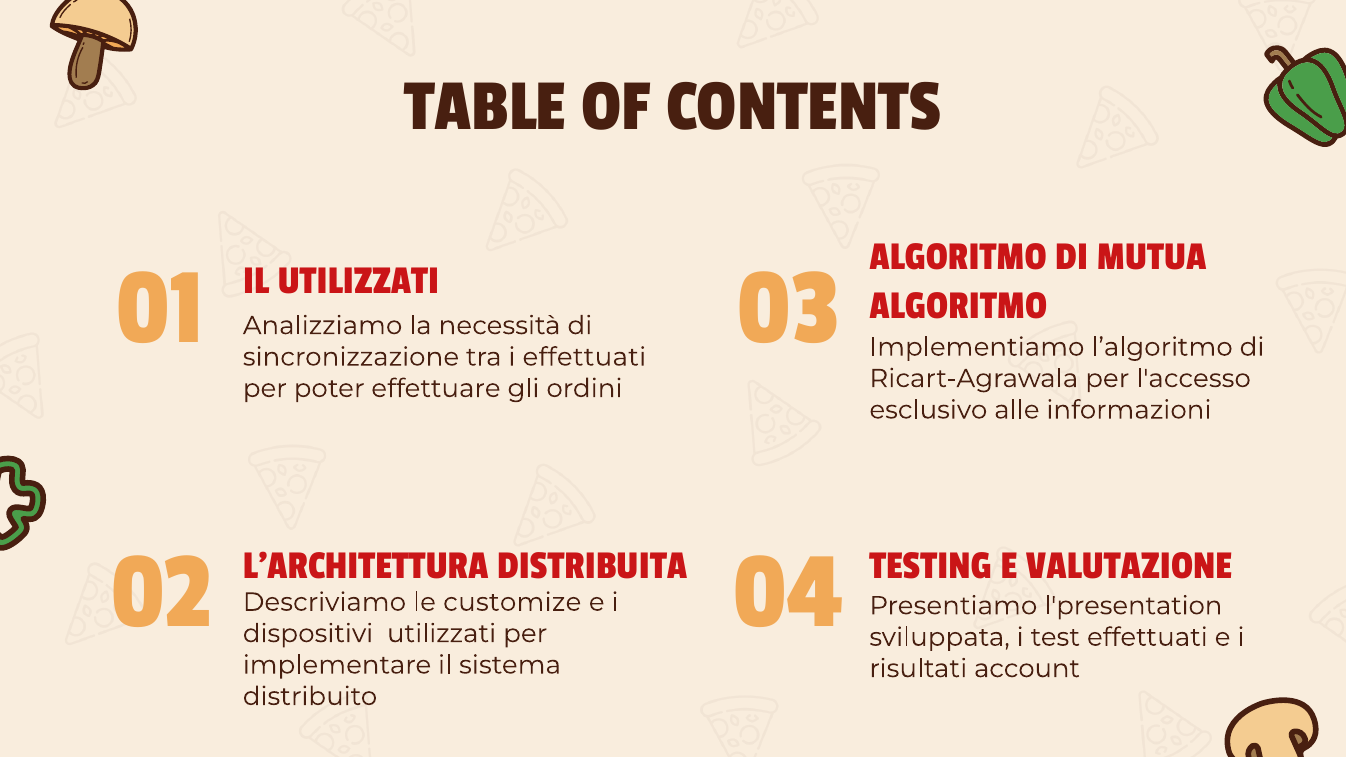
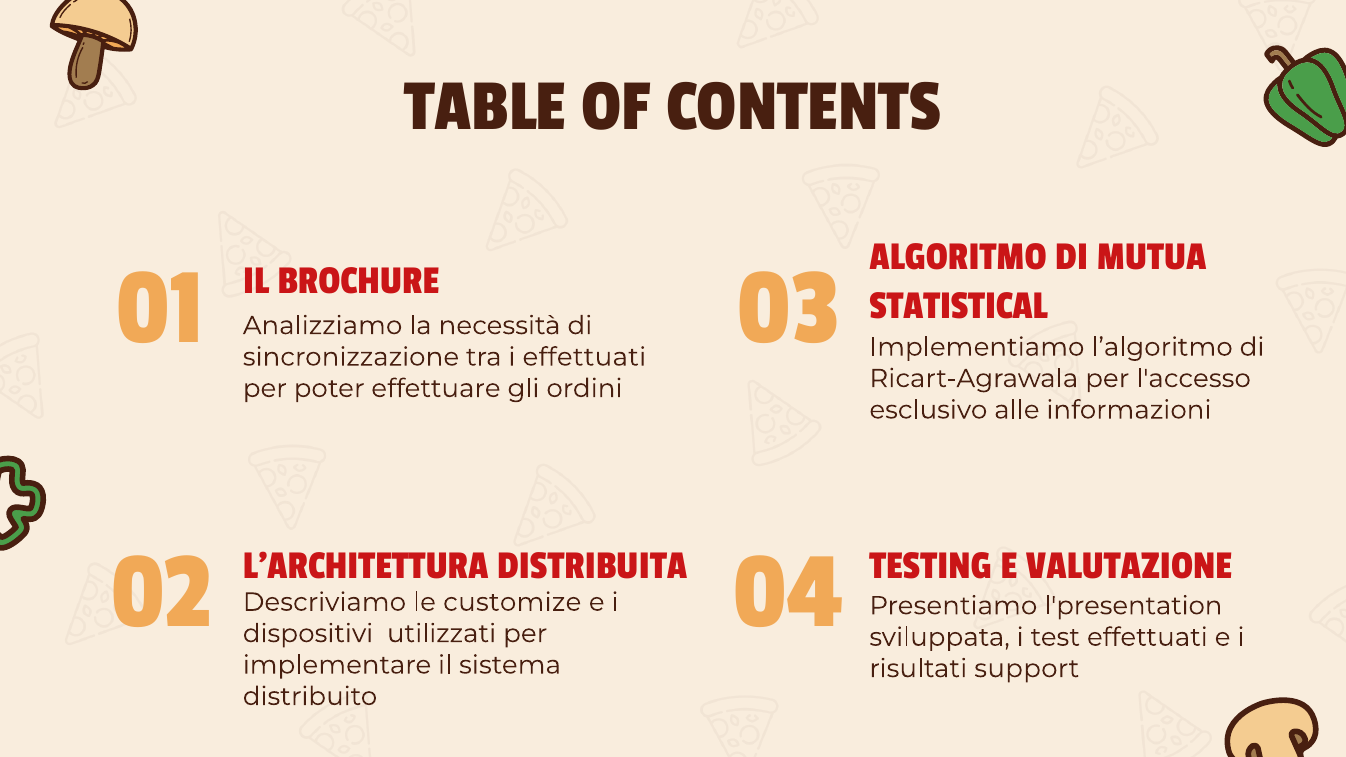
IL UTILIZZATI: UTILIZZATI -> BROCHURE
ALGORITMO at (958, 305): ALGORITMO -> STATISTICAL
account: account -> support
